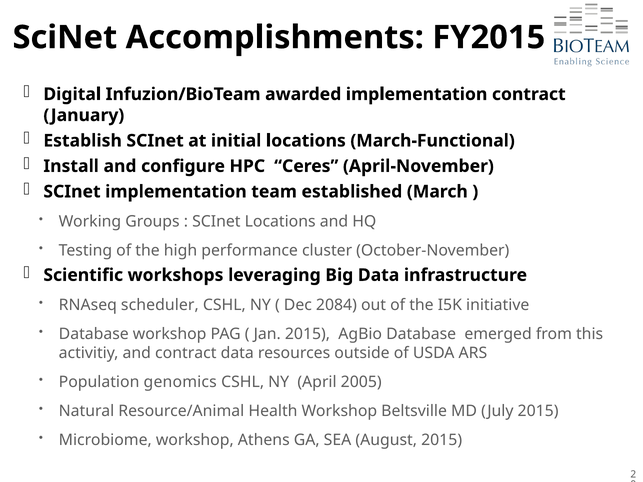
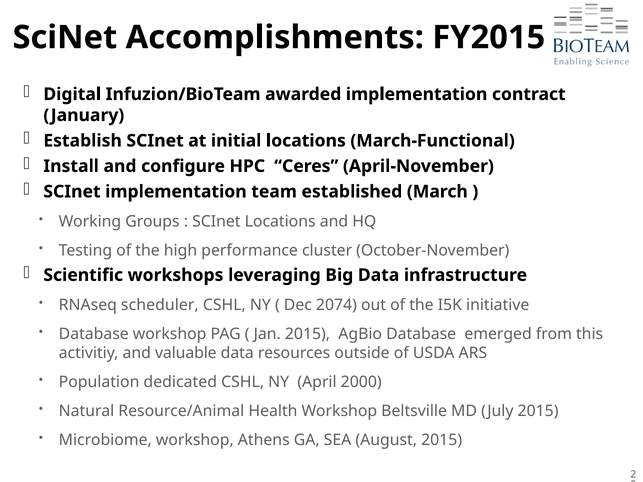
2084: 2084 -> 2074
and contract: contract -> valuable
genomics: genomics -> dedicated
2005: 2005 -> 2000
